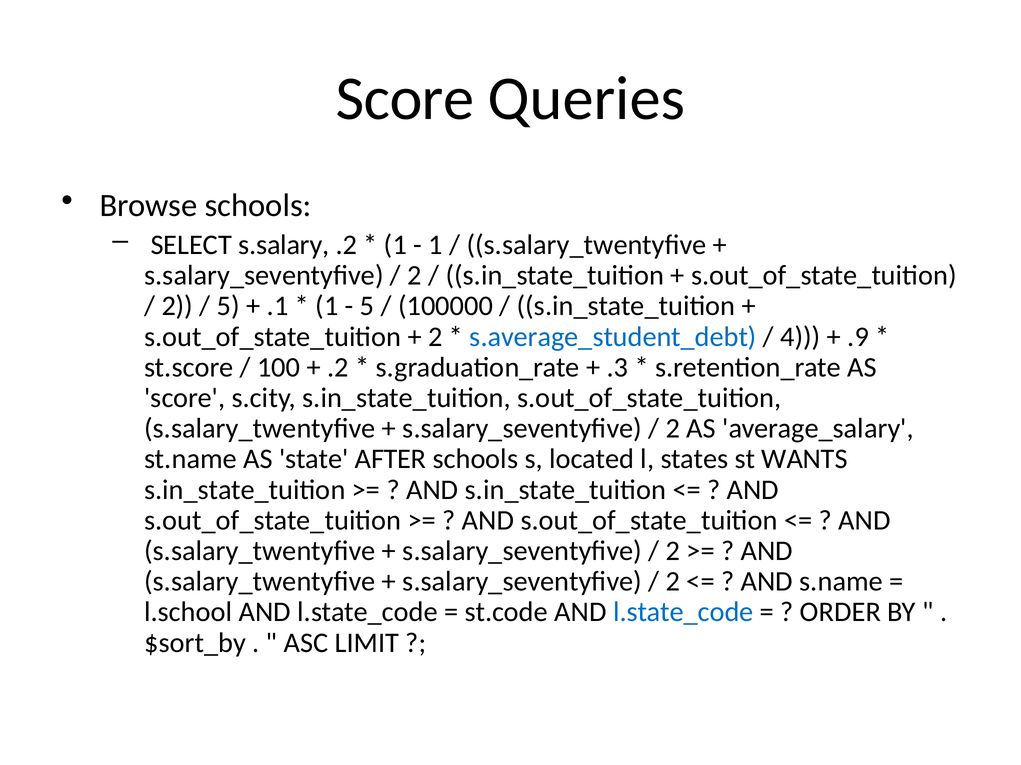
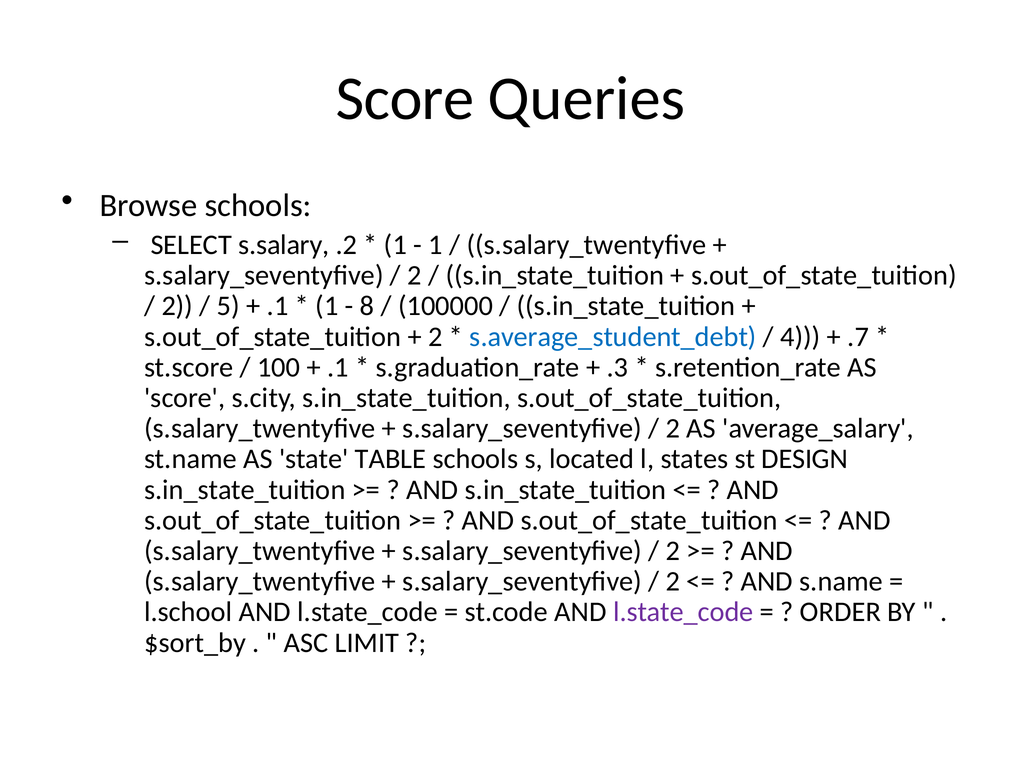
5 at (367, 306): 5 -> 8
.9: .9 -> .7
.2 at (338, 368): .2 -> .1
AFTER: AFTER -> TABLE
WANTS: WANTS -> DESIGN
l.state_code at (683, 613) colour: blue -> purple
